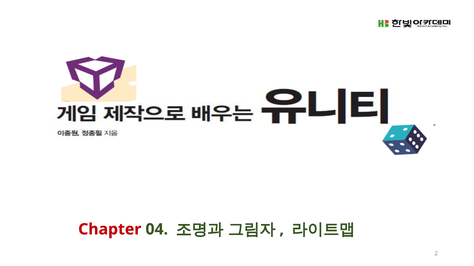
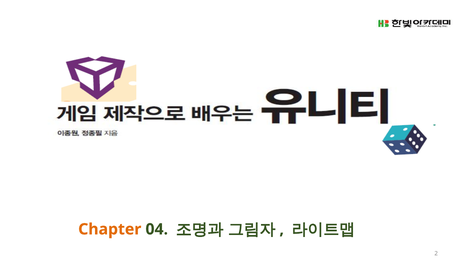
Chapter colour: red -> orange
